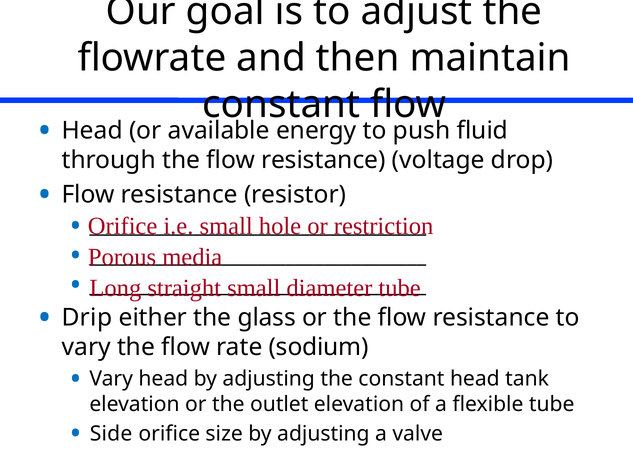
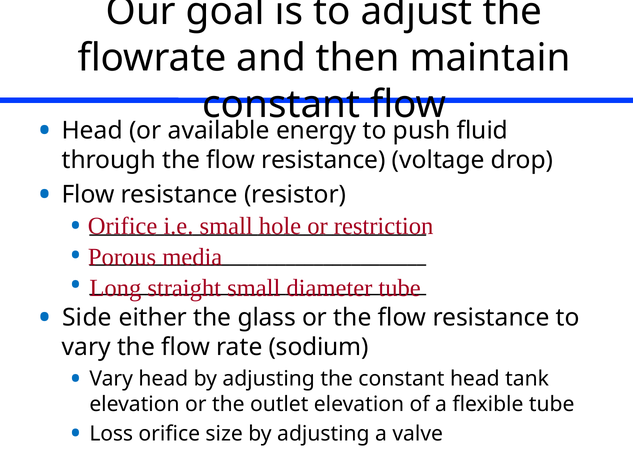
Drip: Drip -> Side
Side: Side -> Loss
